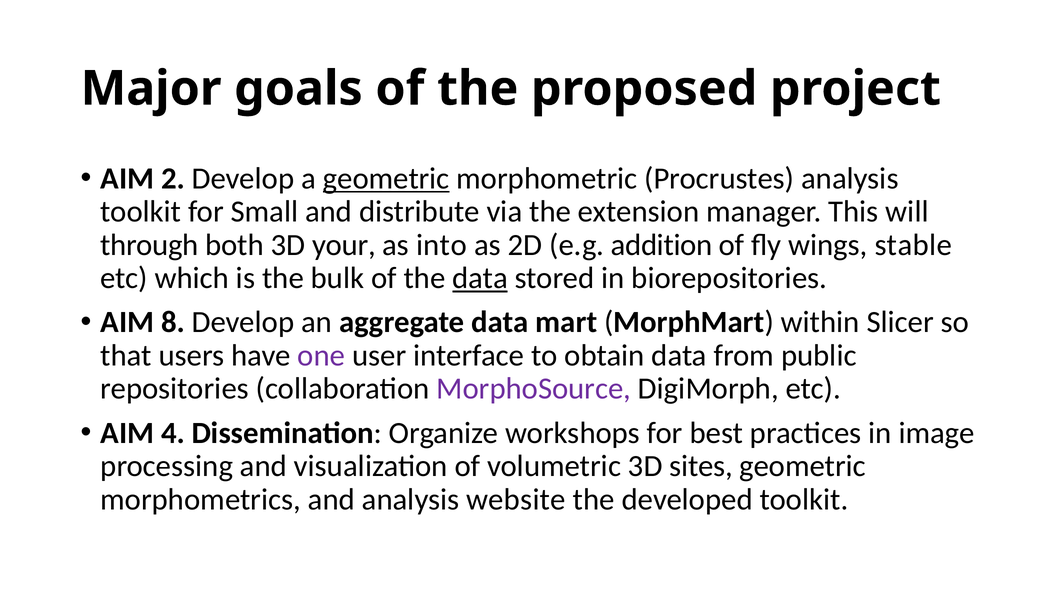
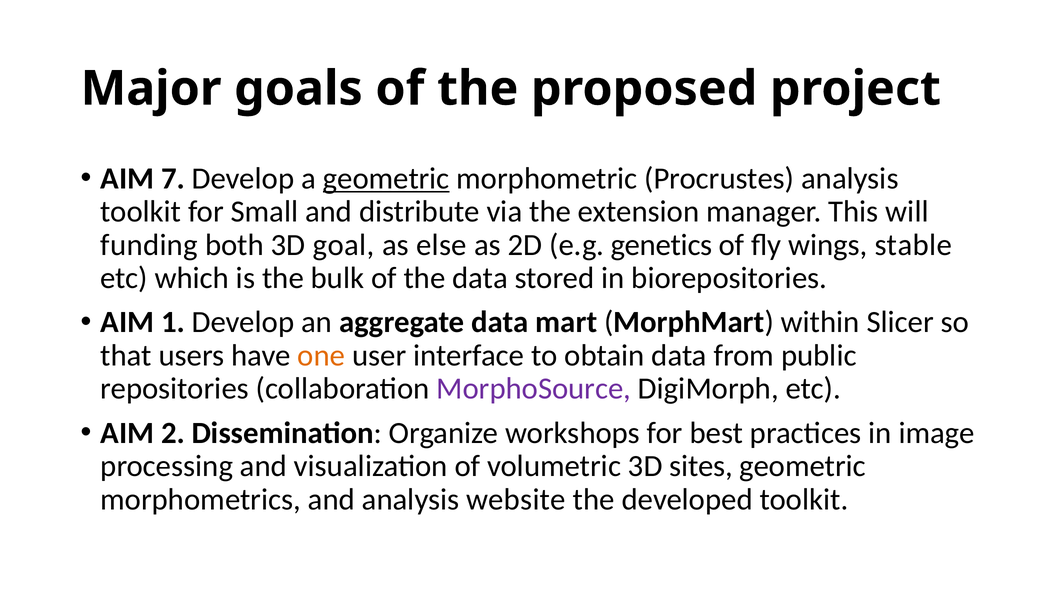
2: 2 -> 7
through: through -> funding
your: your -> goal
into: into -> else
addition: addition -> genetics
data at (480, 278) underline: present -> none
8: 8 -> 1
one colour: purple -> orange
4: 4 -> 2
